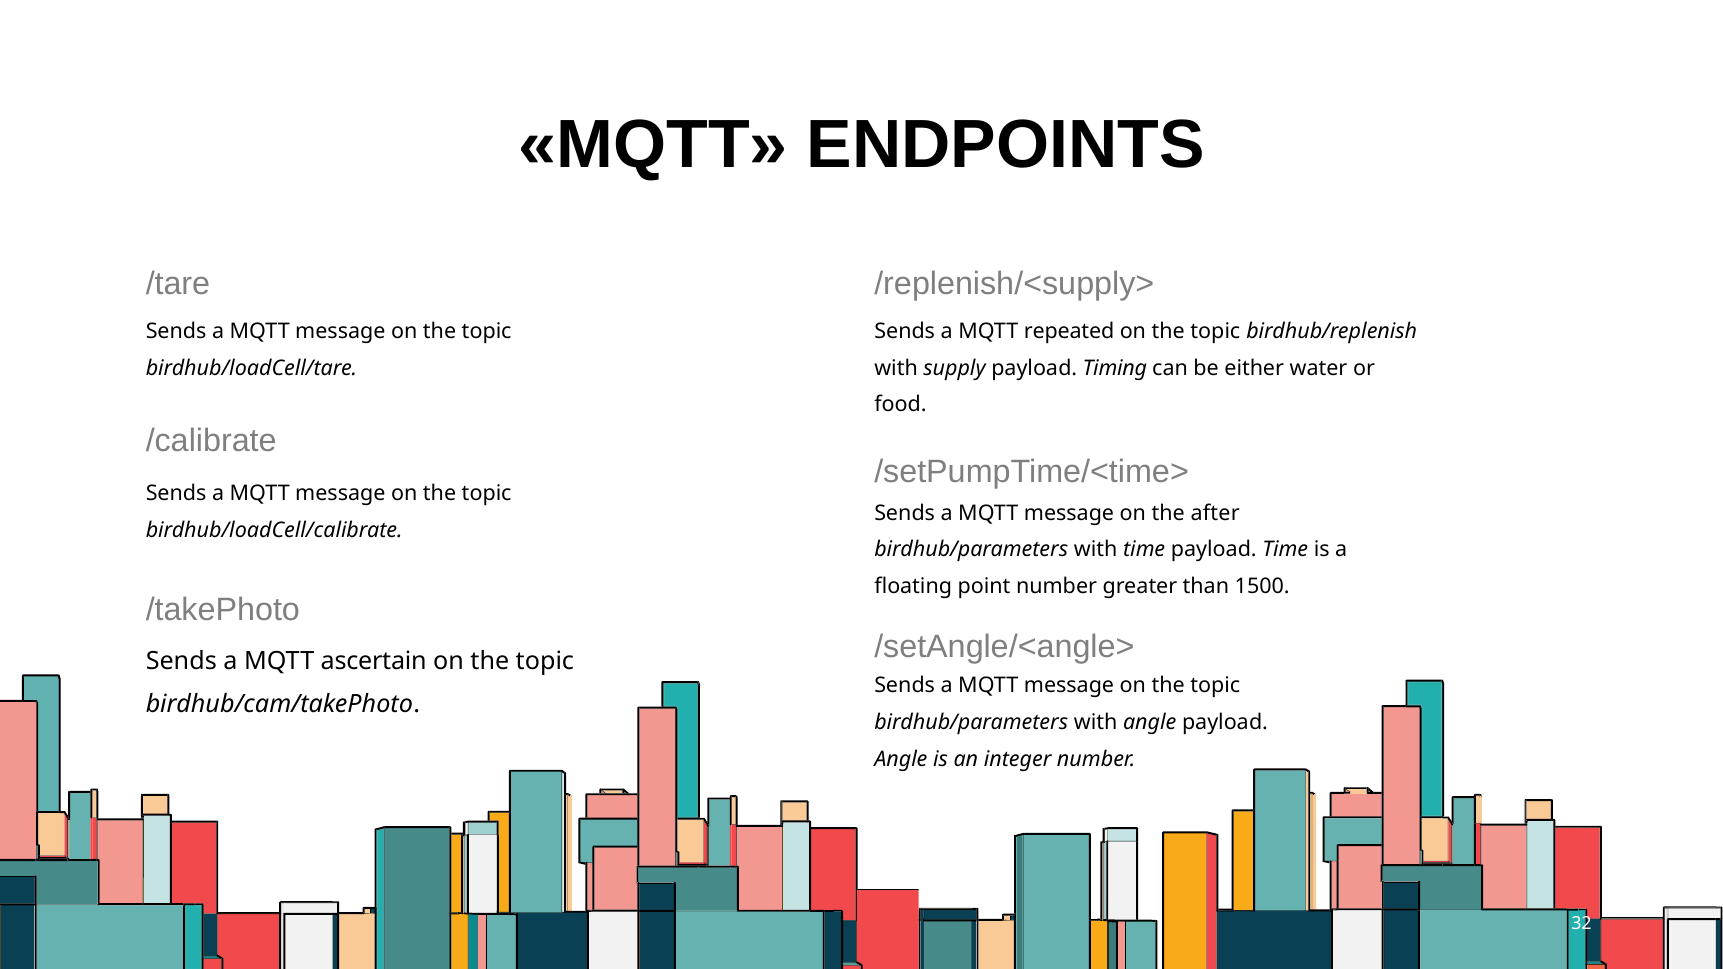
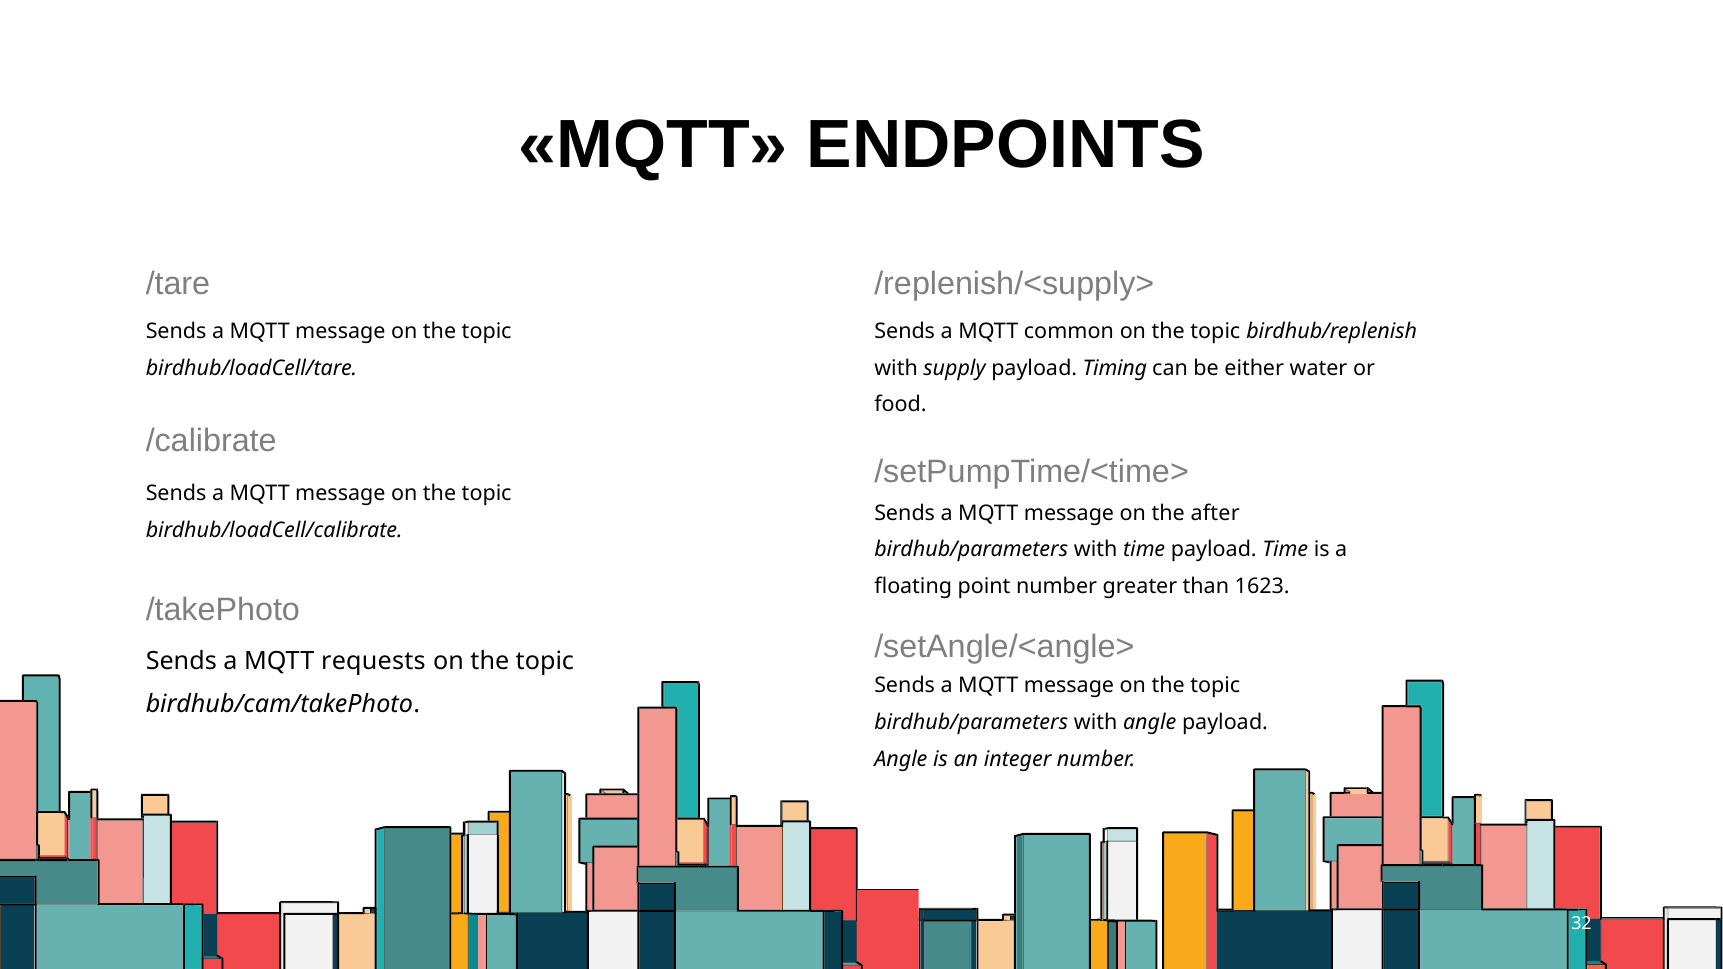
repeated: repeated -> common
1500: 1500 -> 1623
ascertain: ascertain -> requests
